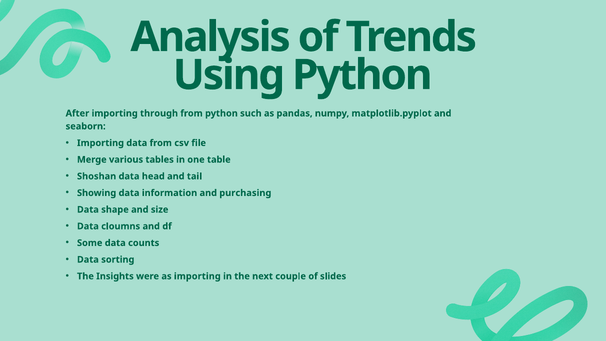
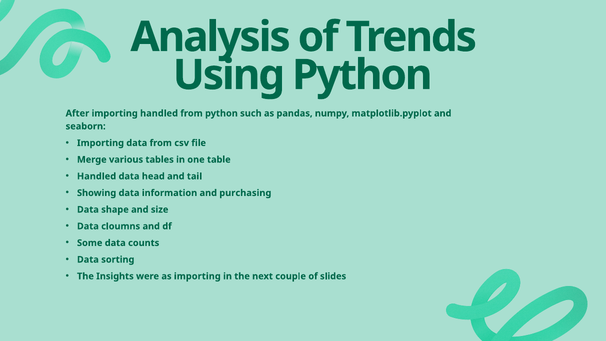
importing through: through -> handled
Shoshan at (97, 176): Shoshan -> Handled
